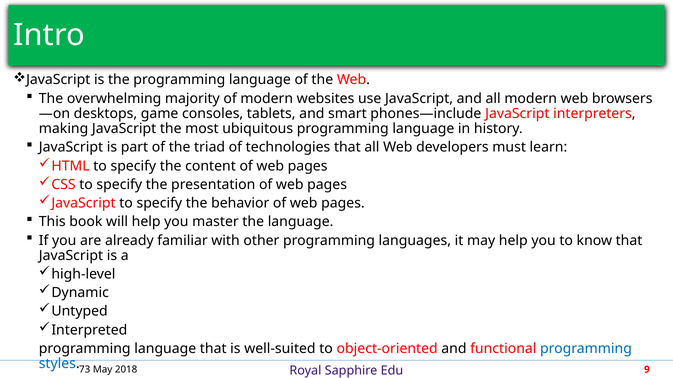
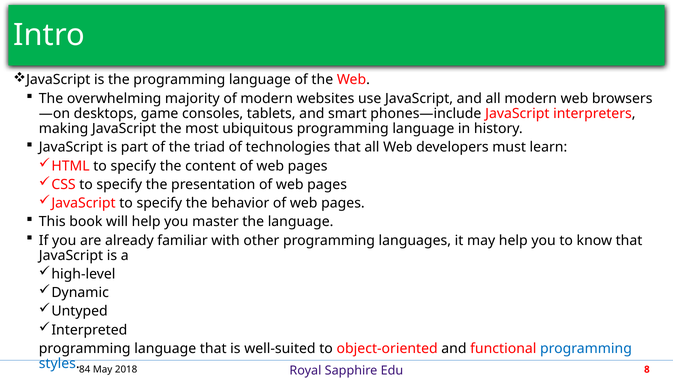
73: 73 -> 84
9: 9 -> 8
